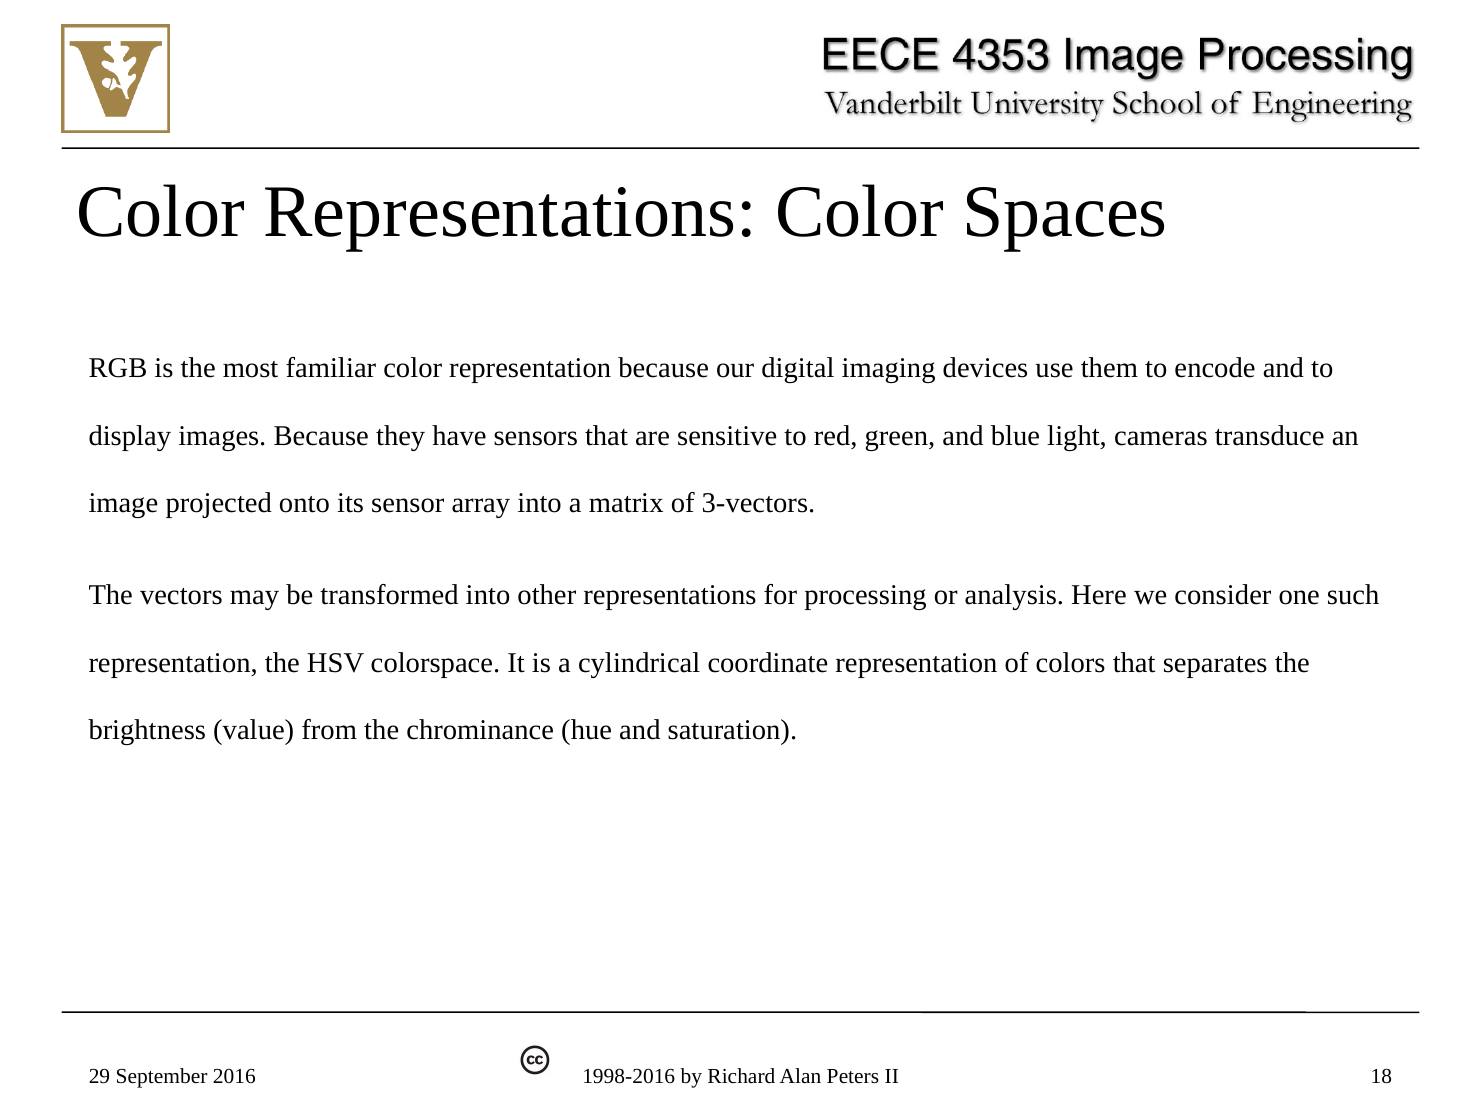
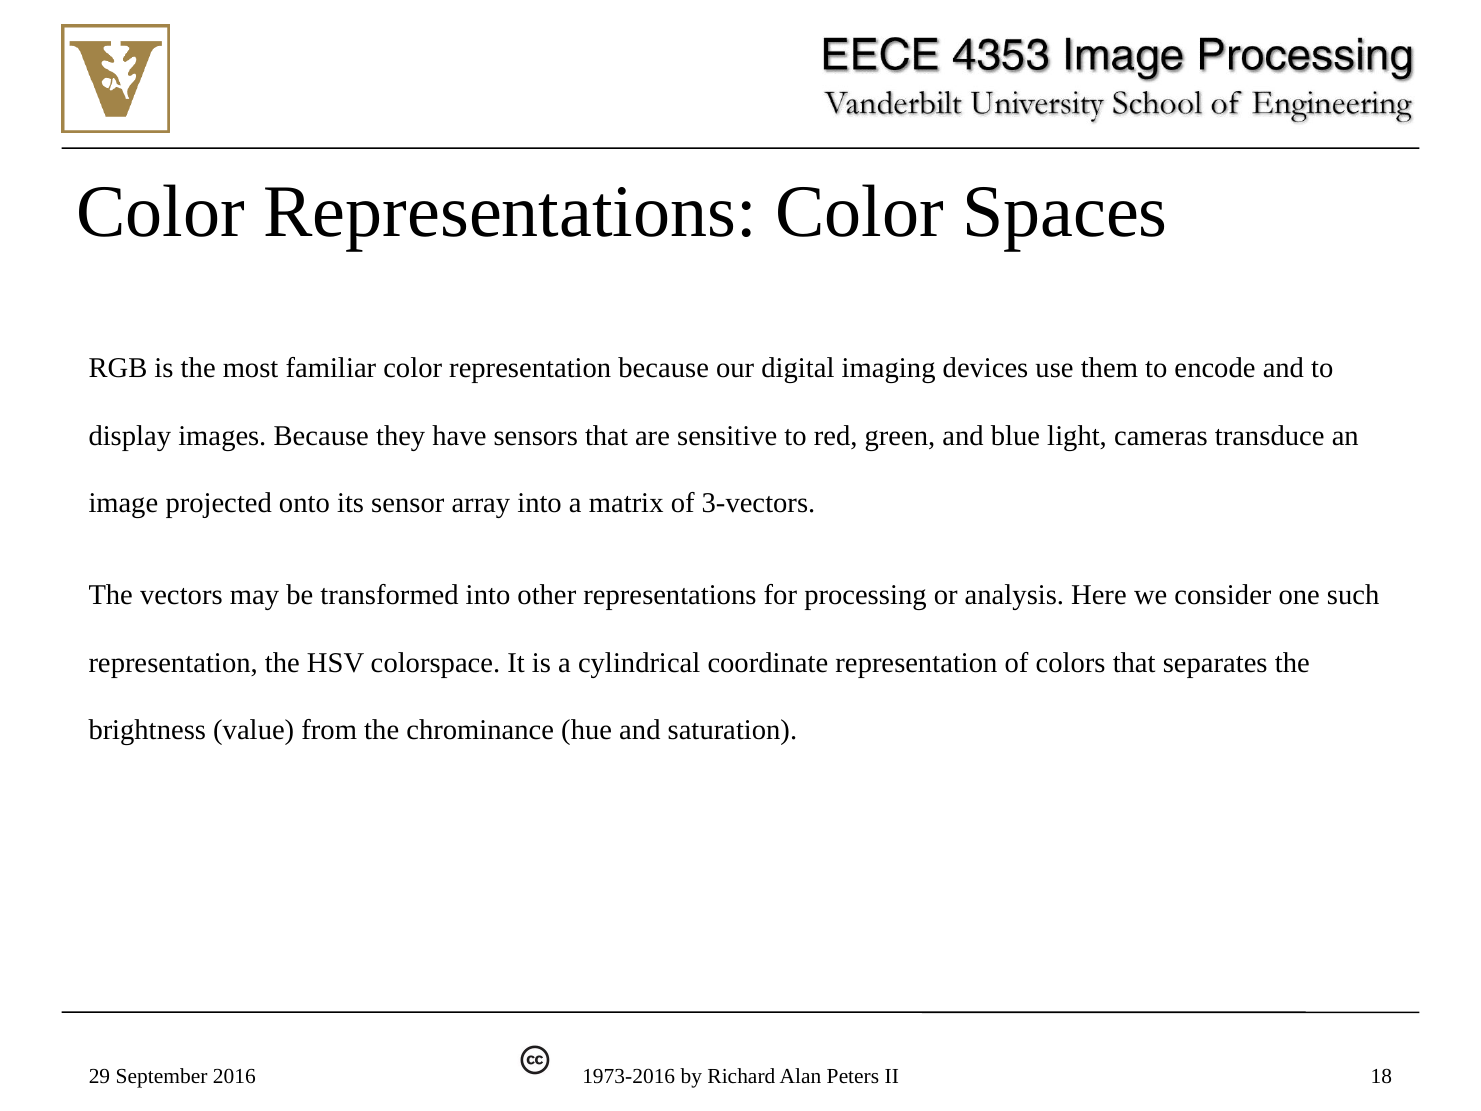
1998-2016: 1998-2016 -> 1973-2016
